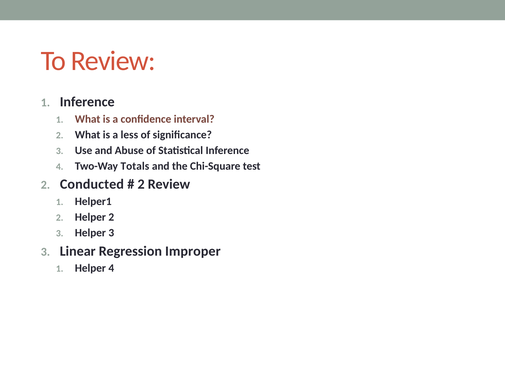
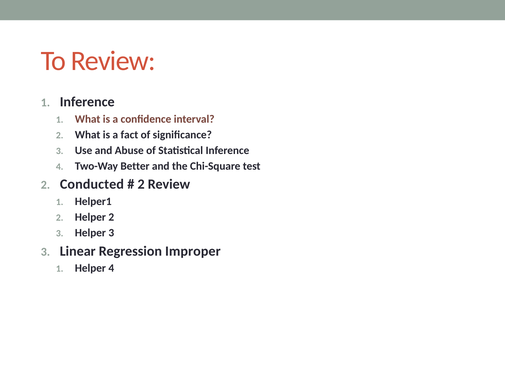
less: less -> fact
Totals: Totals -> Better
